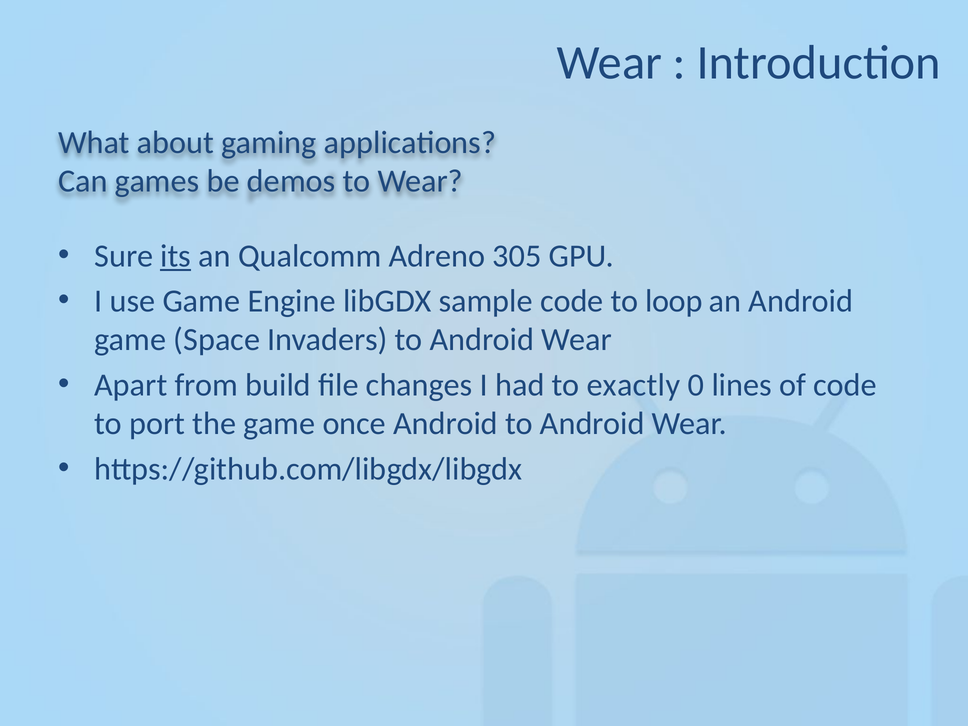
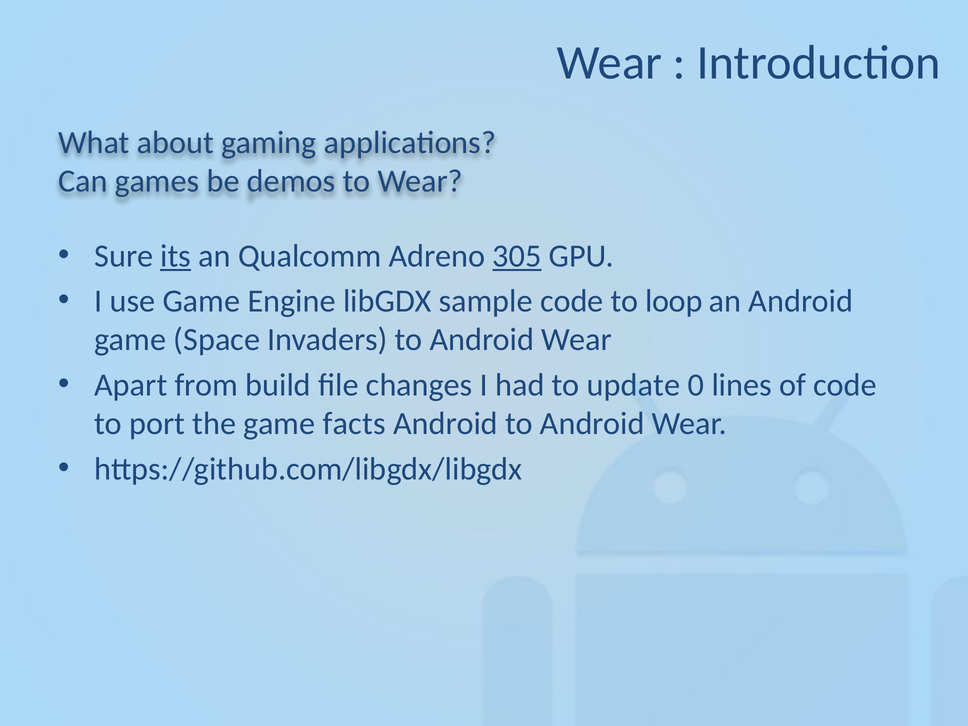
305 underline: none -> present
exactly: exactly -> update
once: once -> facts
